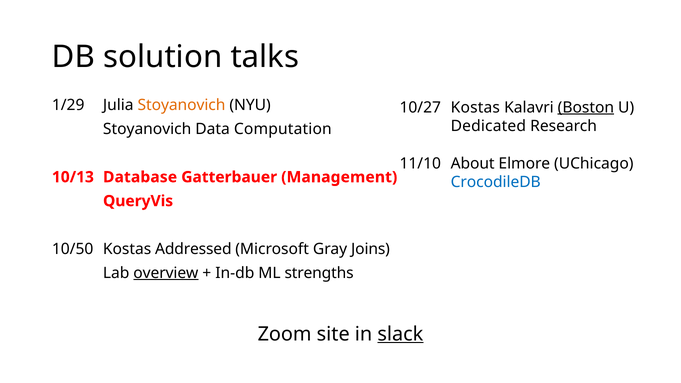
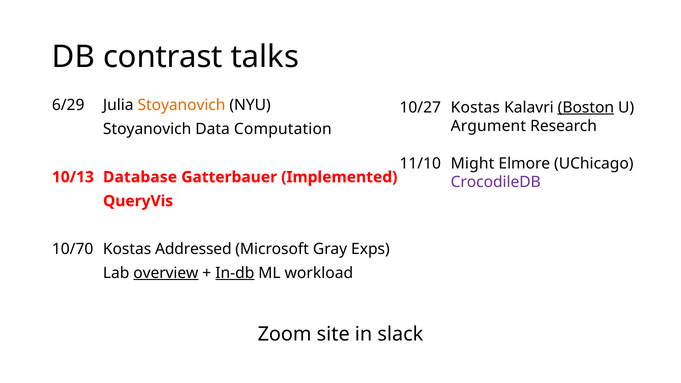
solution: solution -> contrast
1/29: 1/29 -> 6/29
Dedicated: Dedicated -> Argument
About: About -> Might
Management: Management -> Implemented
CrocodileDB colour: blue -> purple
10/50: 10/50 -> 10/70
Joins: Joins -> Exps
In-db underline: none -> present
strengths: strengths -> workload
slack underline: present -> none
